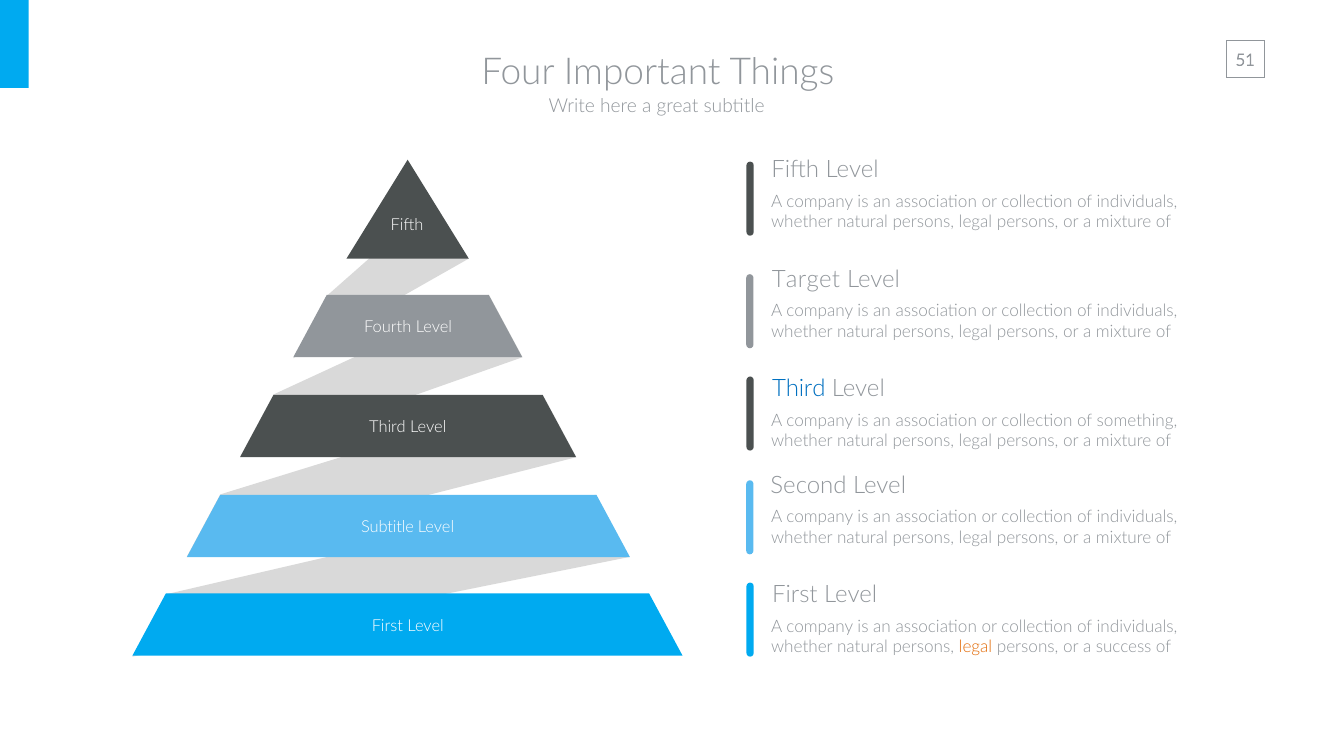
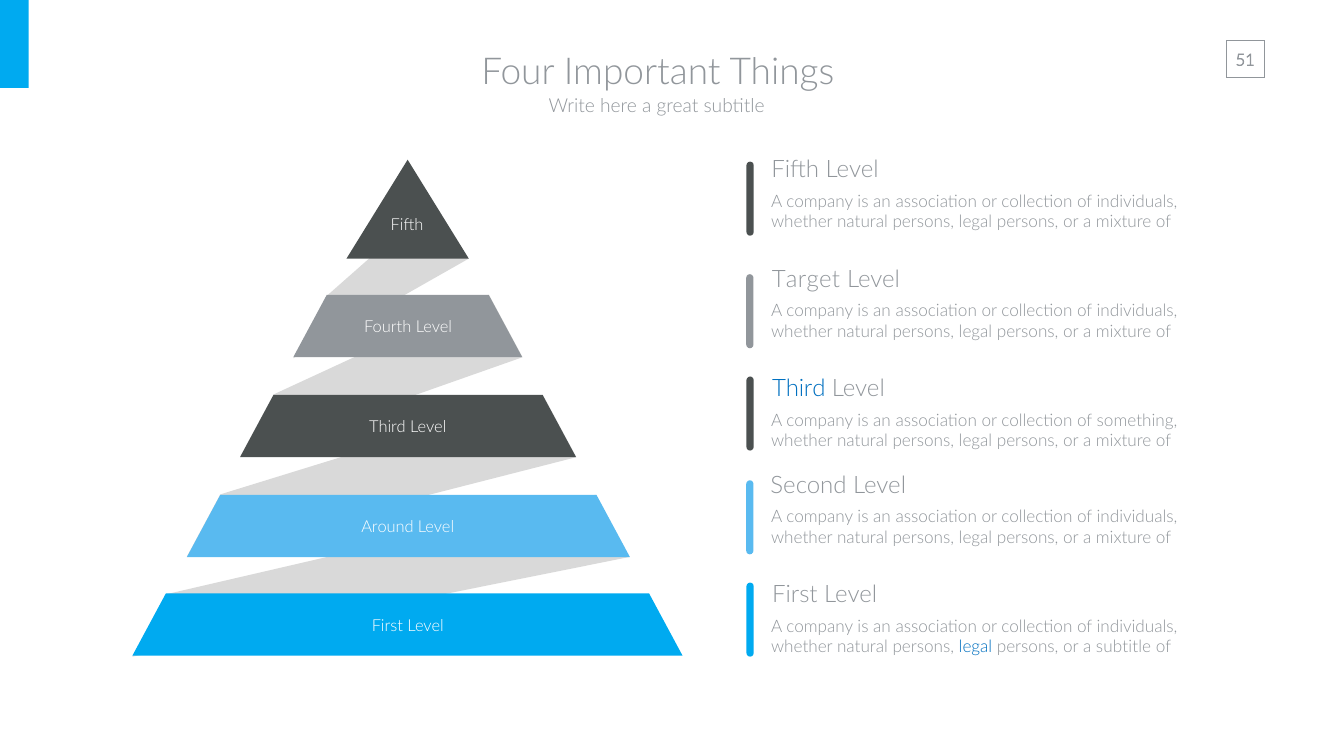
Subtitle at (387, 527): Subtitle -> Around
legal at (975, 647) colour: orange -> blue
a success: success -> subtitle
